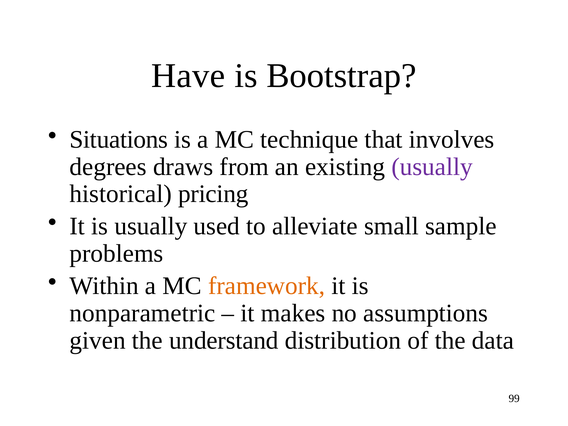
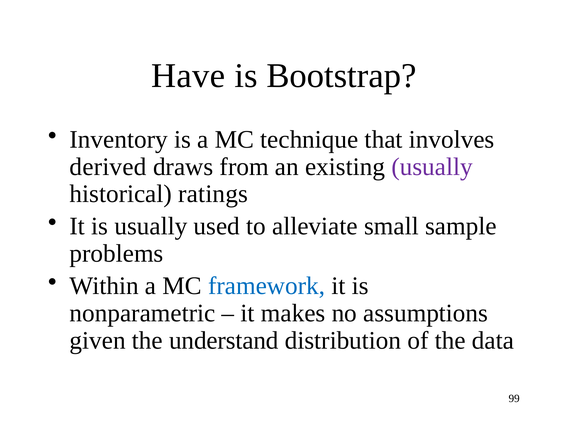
Situations: Situations -> Inventory
degrees: degrees -> derived
pricing: pricing -> ratings
framework colour: orange -> blue
